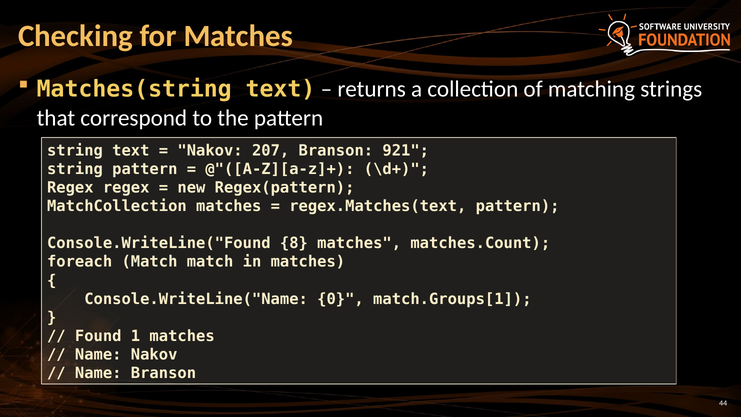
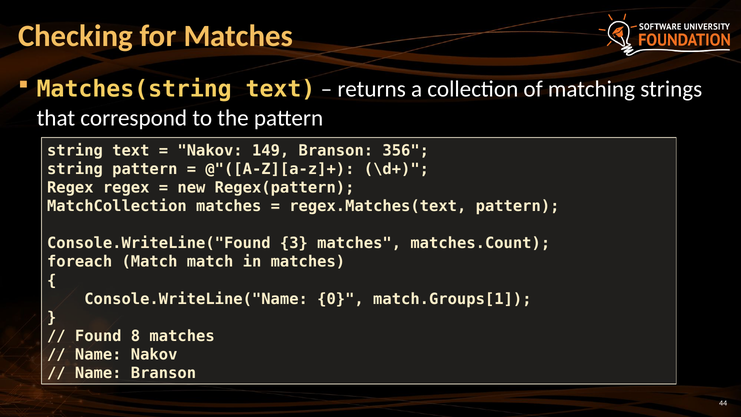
207: 207 -> 149
921: 921 -> 356
8: 8 -> 3
1: 1 -> 8
